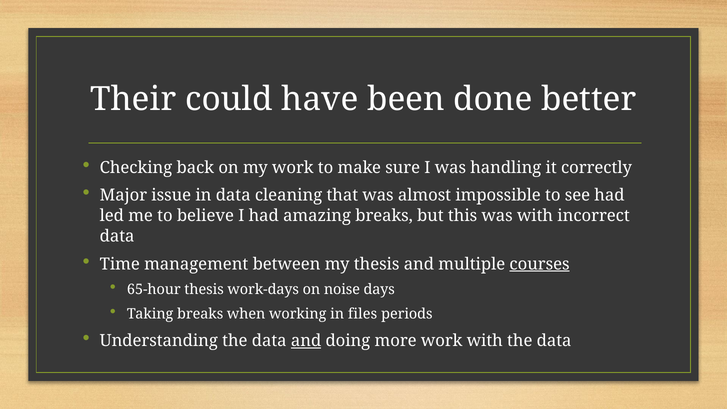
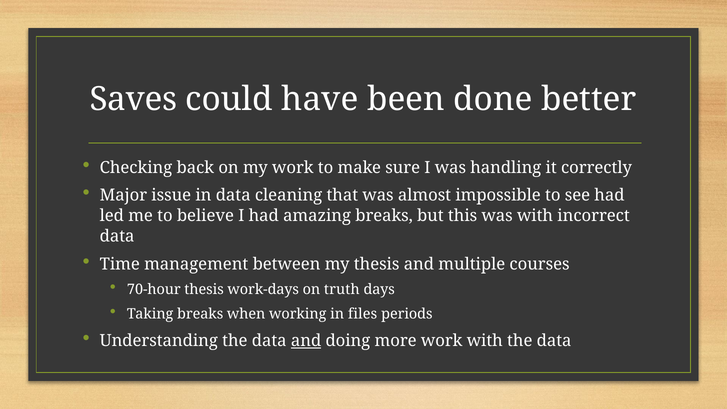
Their: Their -> Saves
courses underline: present -> none
65-hour: 65-hour -> 70-hour
noise: noise -> truth
